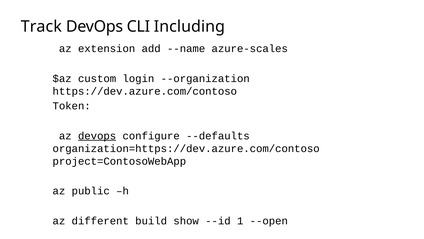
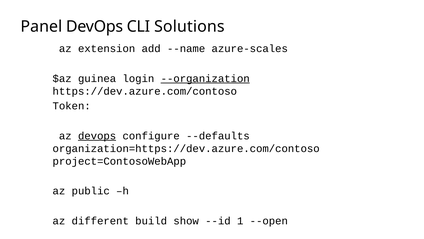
Track: Track -> Panel
Including: Including -> Solutions
custom: custom -> guinea
--organization underline: none -> present
